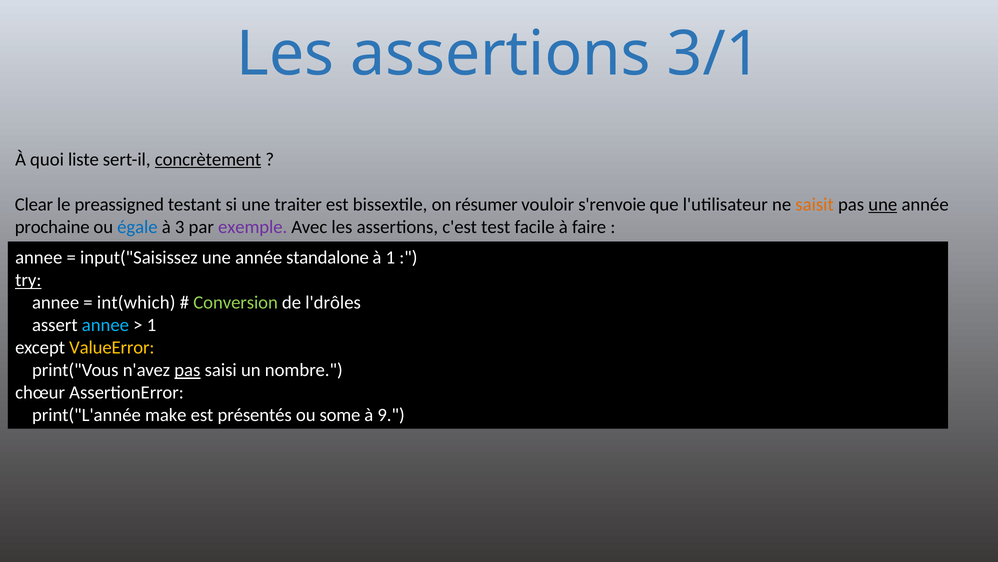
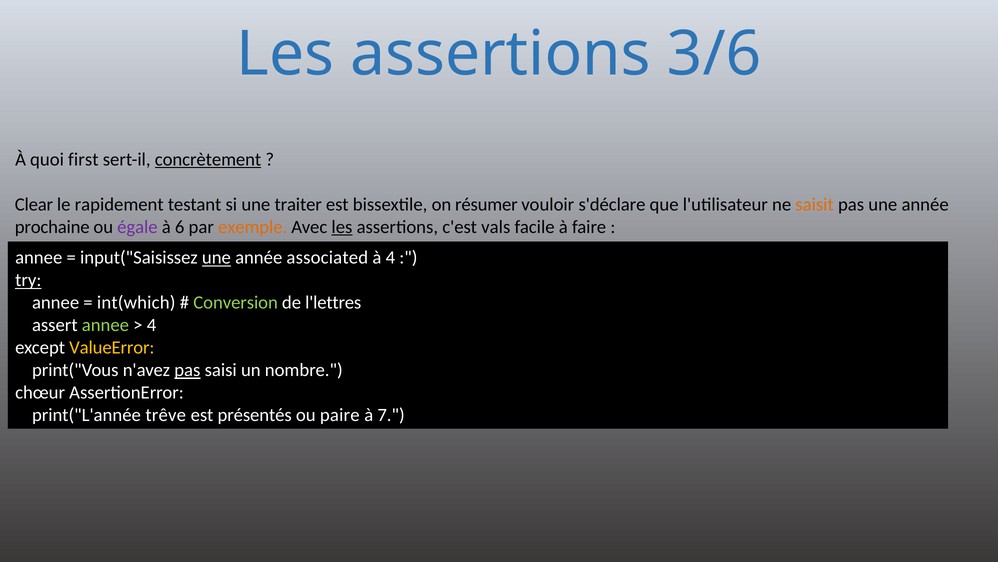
3/1: 3/1 -> 3/6
liste: liste -> first
preassigned: preassigned -> rapidement
s'renvoie: s'renvoie -> s'déclare
une at (883, 204) underline: present -> none
égale colour: blue -> purple
3: 3 -> 6
exemple colour: purple -> orange
les at (342, 227) underline: none -> present
test: test -> vals
une at (216, 258) underline: none -> present
standalone: standalone -> associated
à 1: 1 -> 4
l'drôles: l'drôles -> l'lettres
annee at (105, 325) colour: light blue -> light green
1 at (151, 325): 1 -> 4
make: make -> trêve
some: some -> paire
9: 9 -> 7
